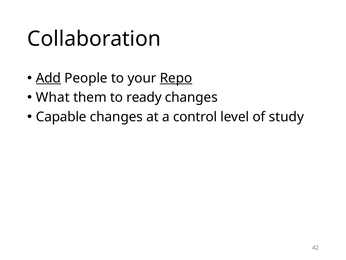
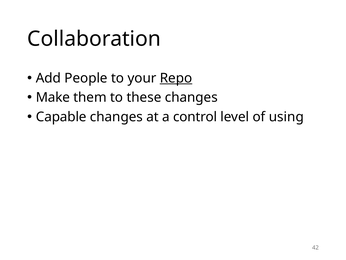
Add underline: present -> none
What: What -> Make
ready: ready -> these
study: study -> using
